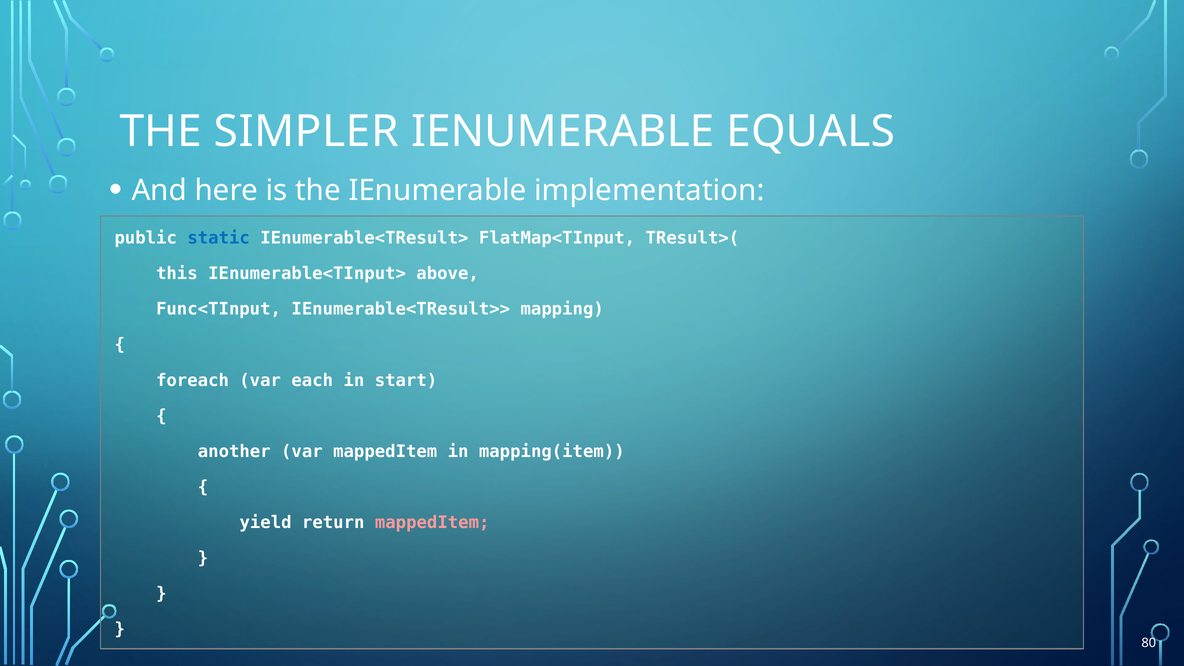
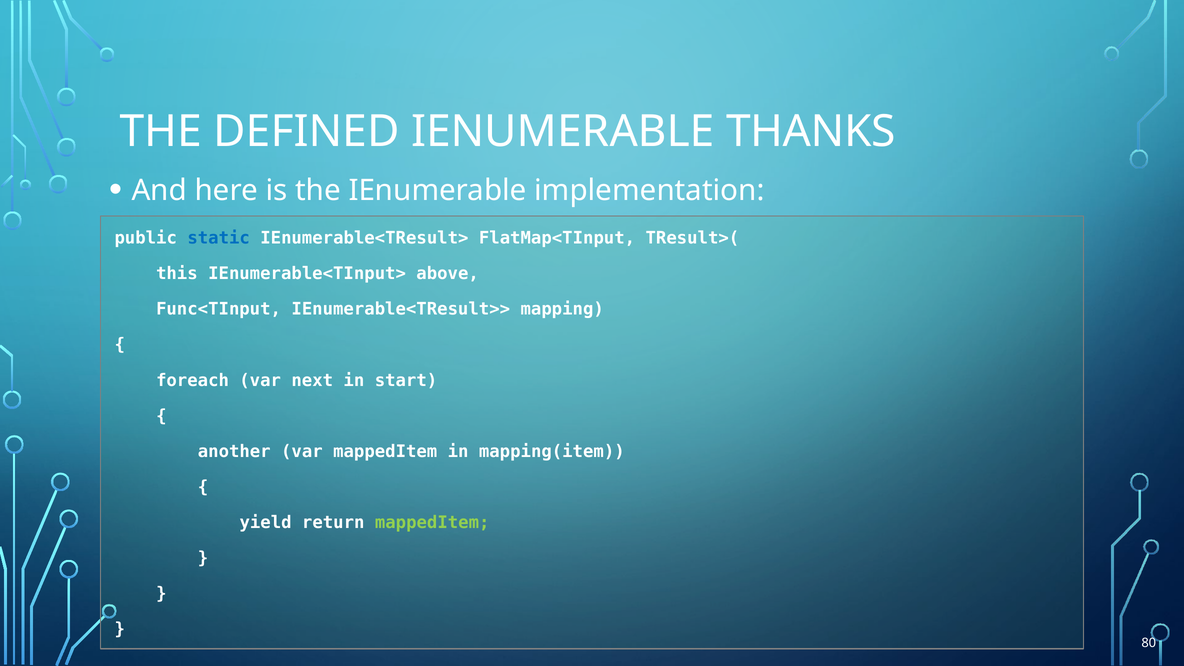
SIMPLER: SIMPLER -> DEFINED
EQUALS: EQUALS -> THANKS
each: each -> next
mappedItem at (432, 523) colour: pink -> light green
